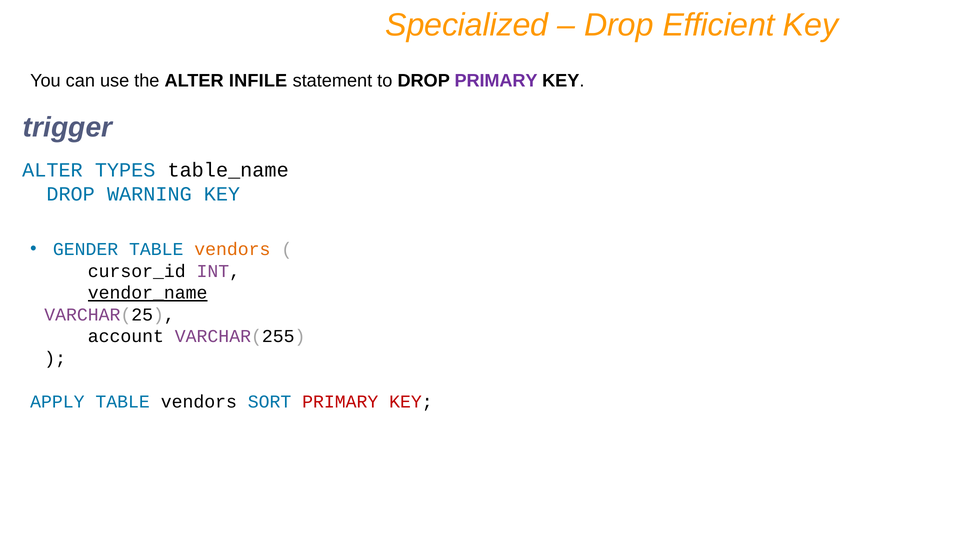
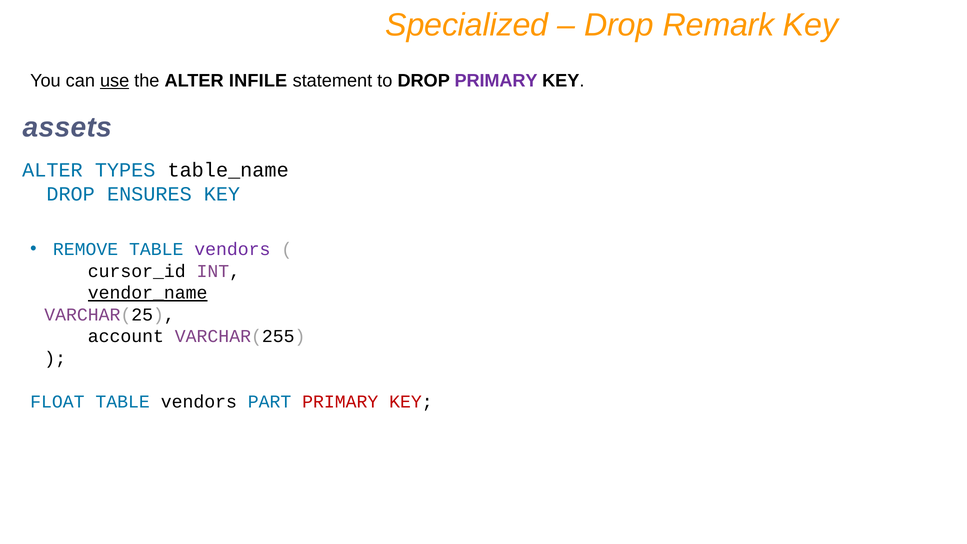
Efficient: Efficient -> Remark
use underline: none -> present
trigger: trigger -> assets
WARNING: WARNING -> ENSURES
GENDER: GENDER -> REMOVE
vendors at (232, 249) colour: orange -> purple
APPLY: APPLY -> FLOAT
SORT: SORT -> PART
